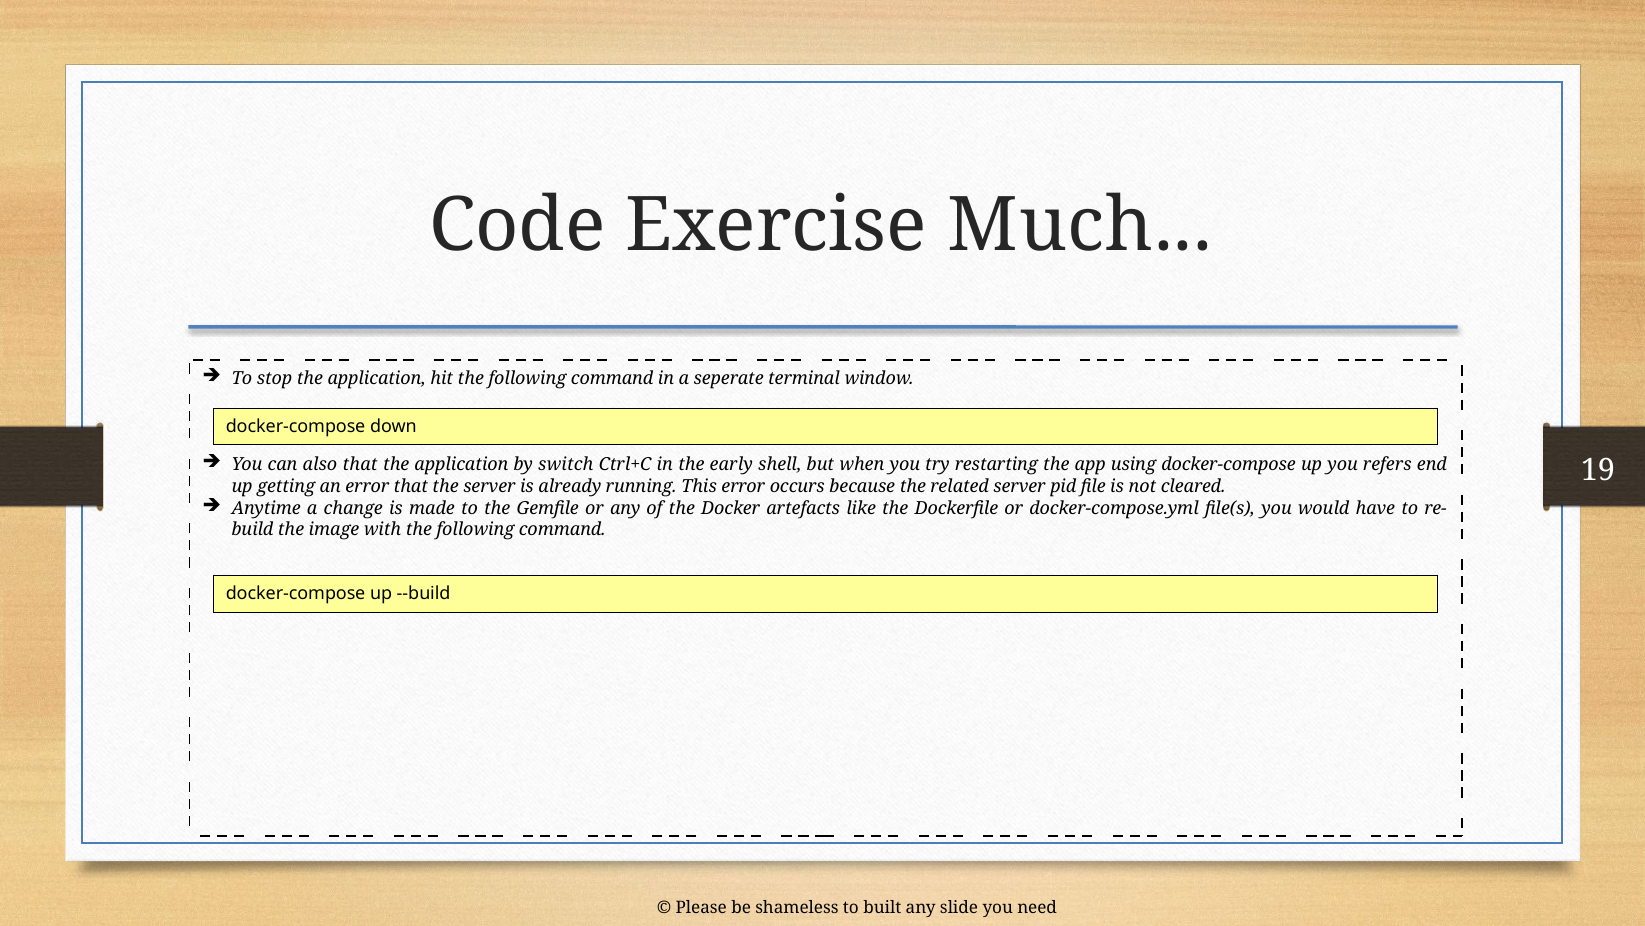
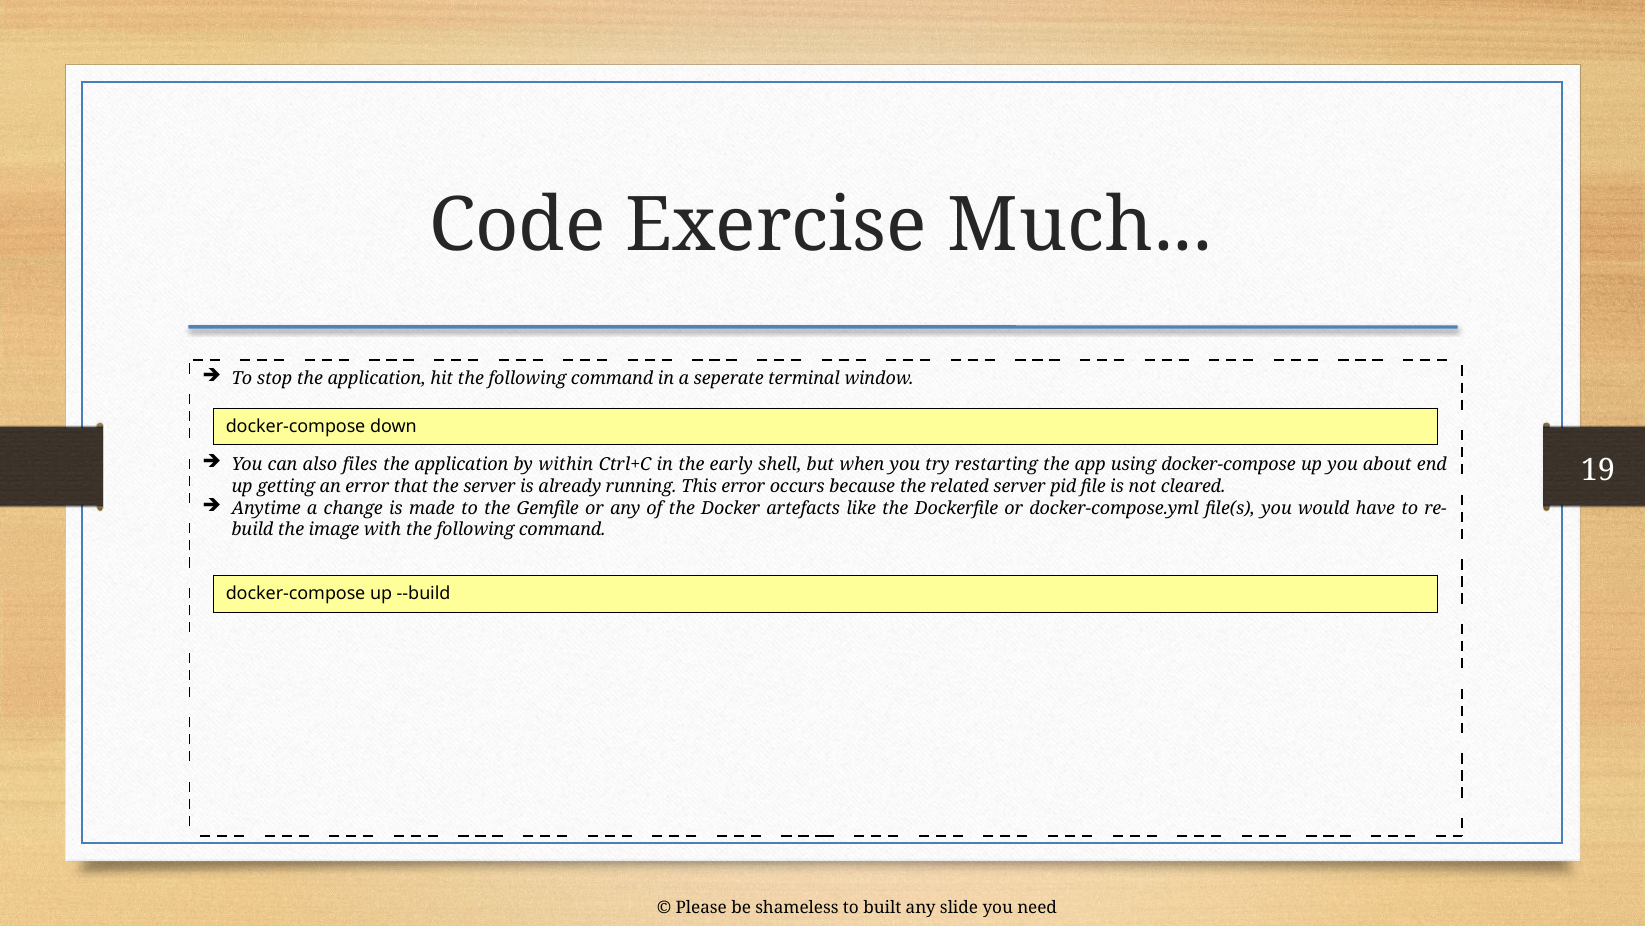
also that: that -> files
switch: switch -> within
refers: refers -> about
